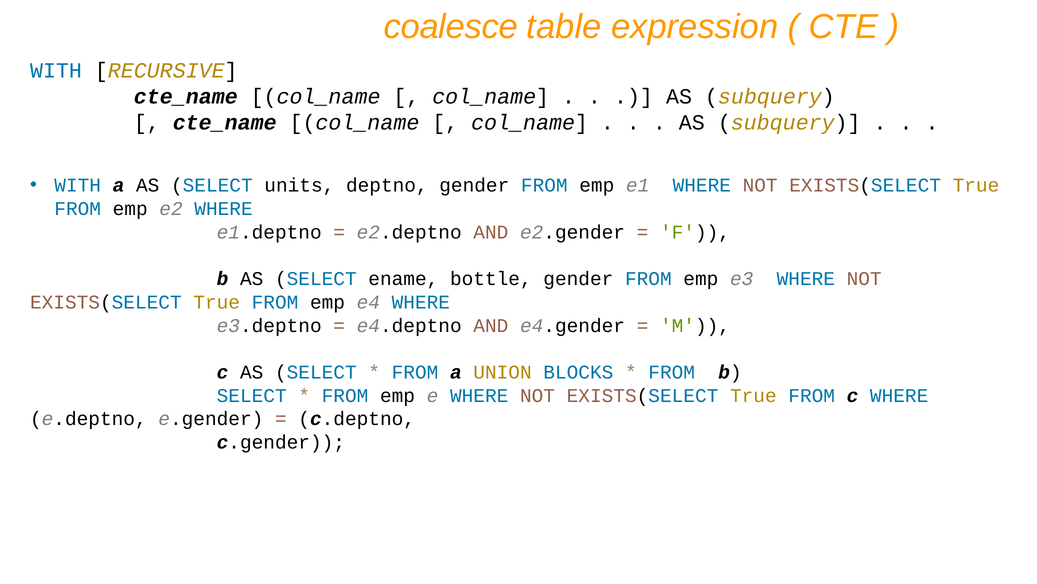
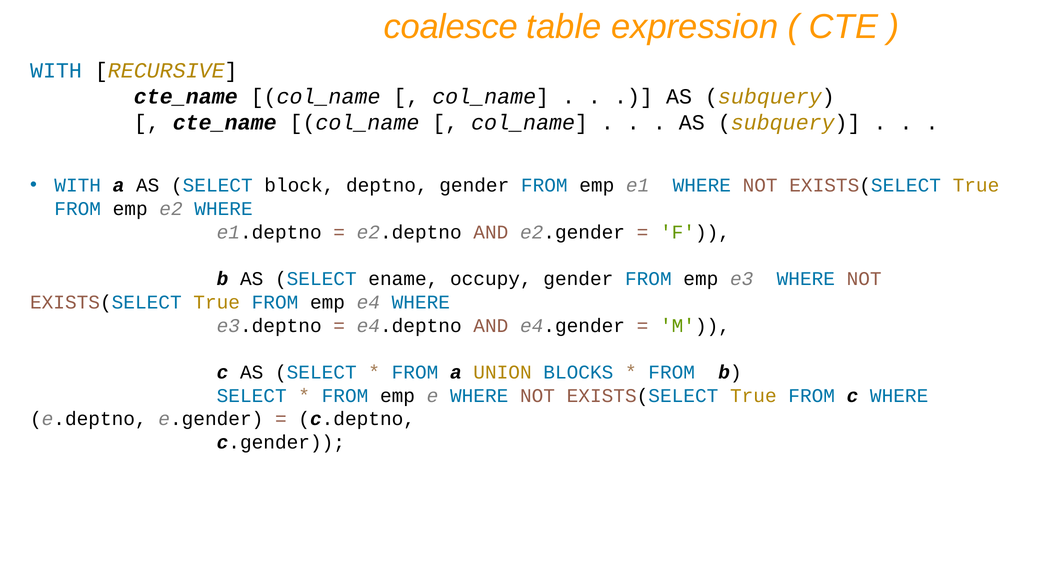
units: units -> block
bottle: bottle -> occupy
